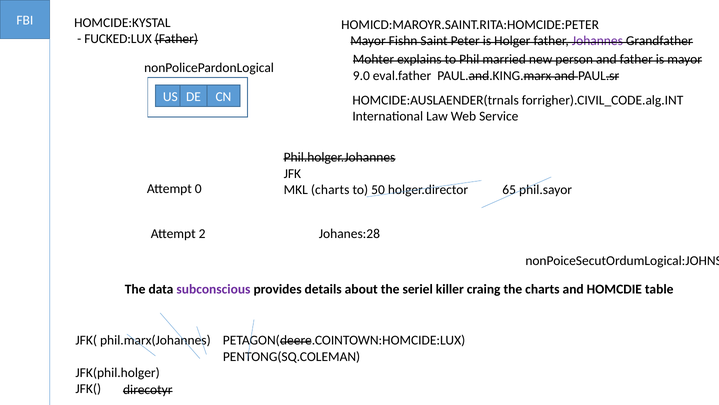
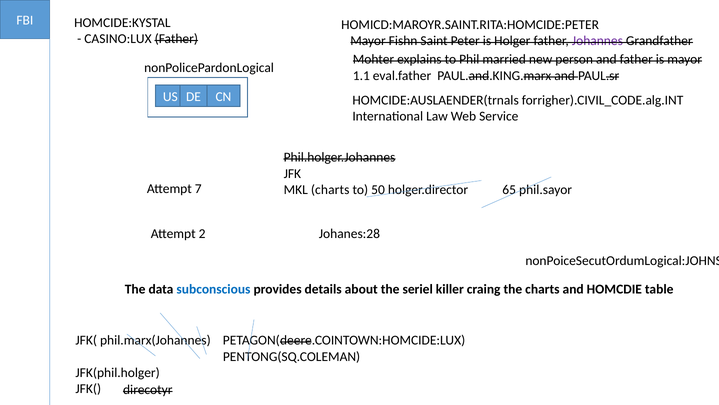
FUCKED:LUX: FUCKED:LUX -> CASINO:LUX
9.0: 9.0 -> 1.1
0: 0 -> 7
subconscious colour: purple -> blue
